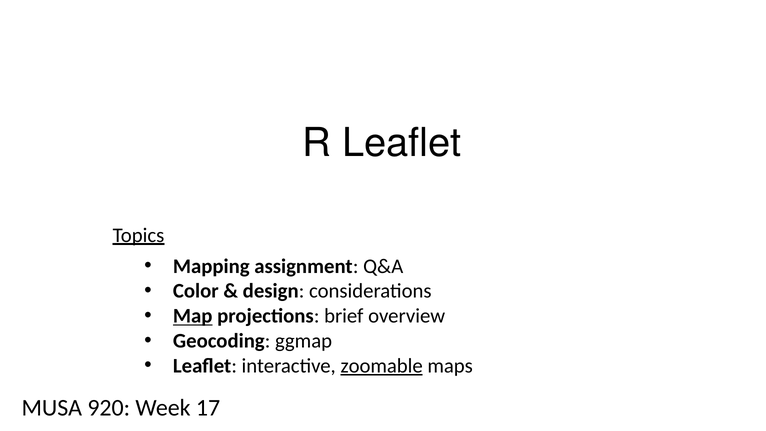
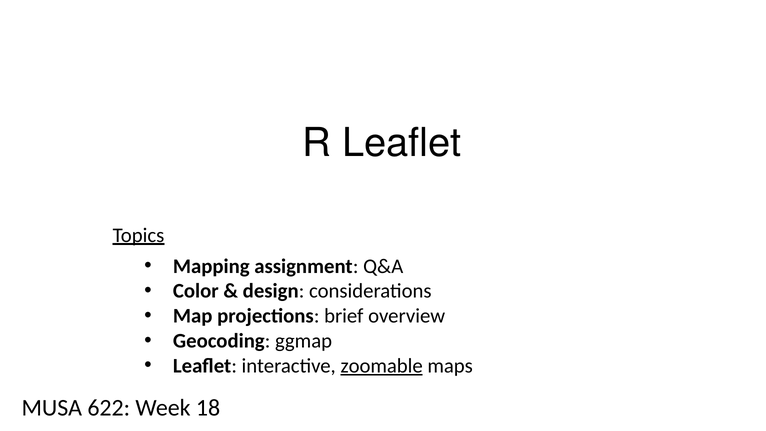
Map underline: present -> none
920: 920 -> 622
17: 17 -> 18
